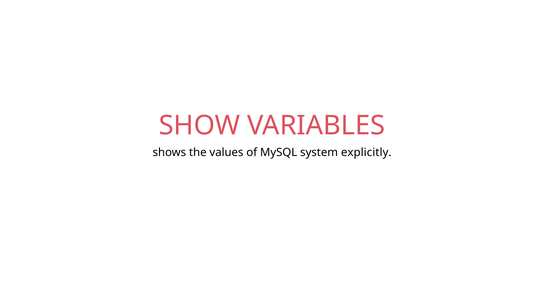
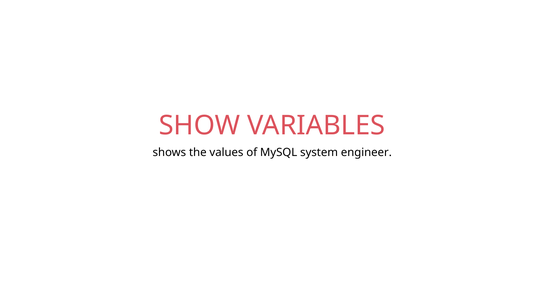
explicitly: explicitly -> engineer
